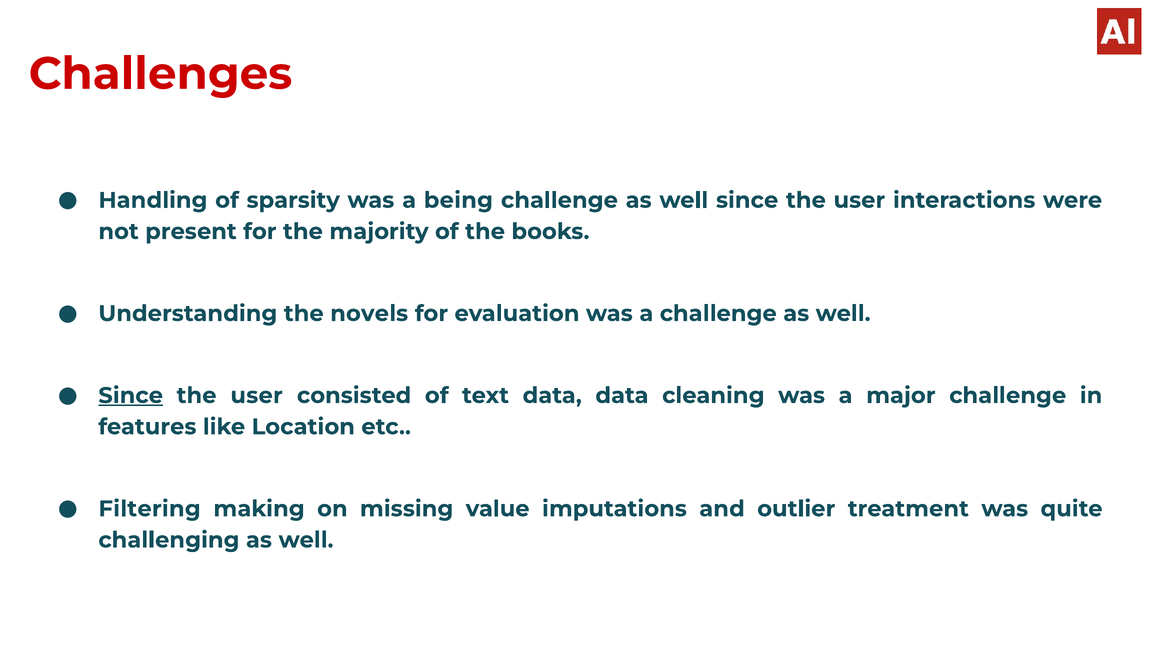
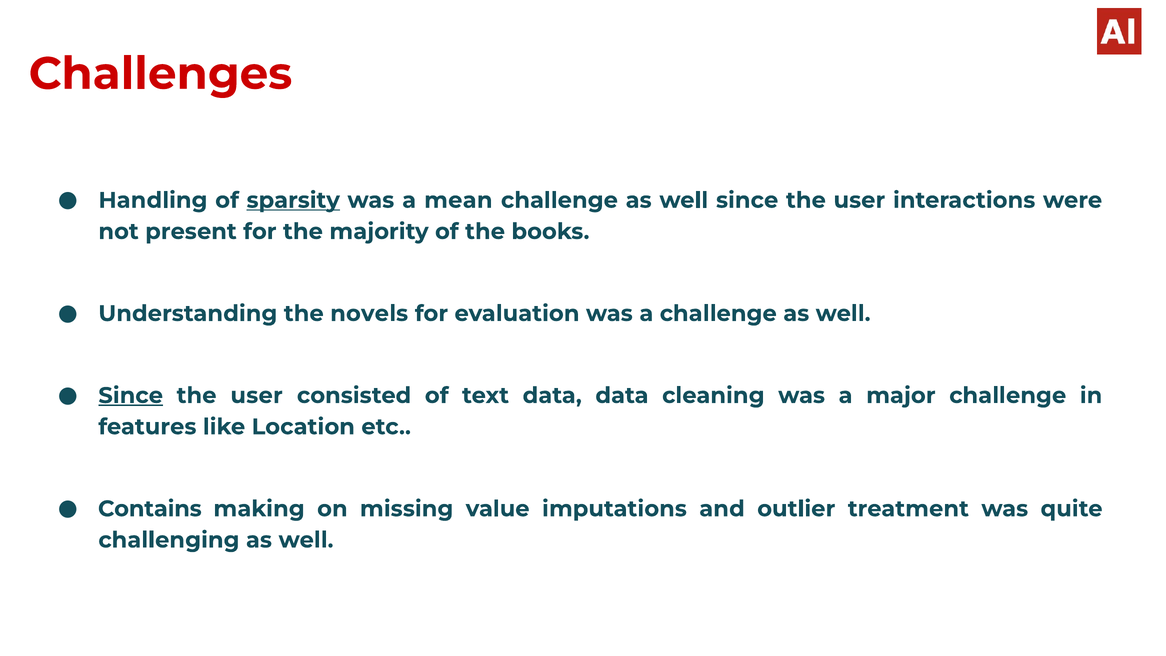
sparsity underline: none -> present
being: being -> mean
Filtering: Filtering -> Contains
